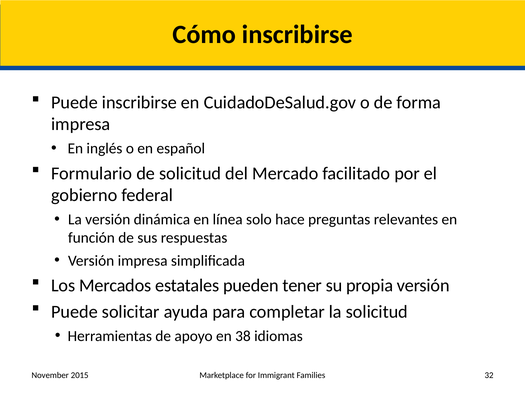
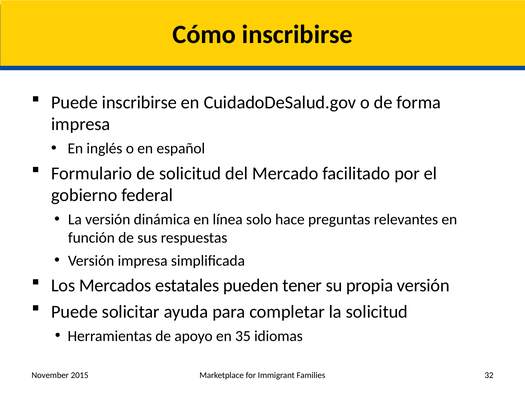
38: 38 -> 35
